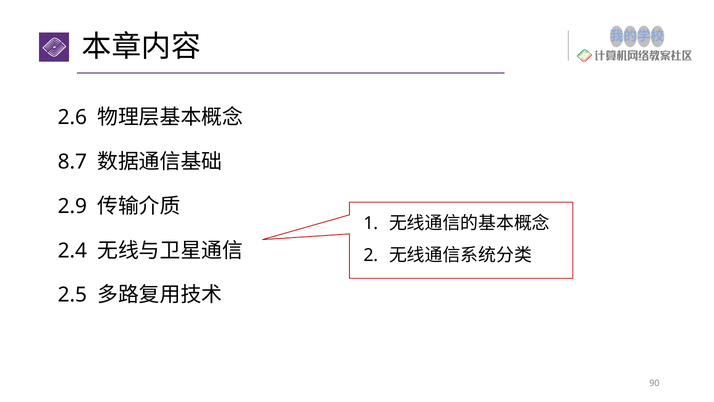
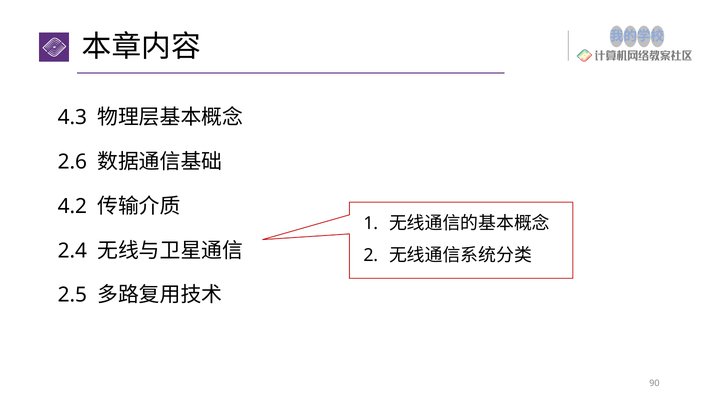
2.6: 2.6 -> 4.3
8.7: 8.7 -> 2.6
2.9: 2.9 -> 4.2
